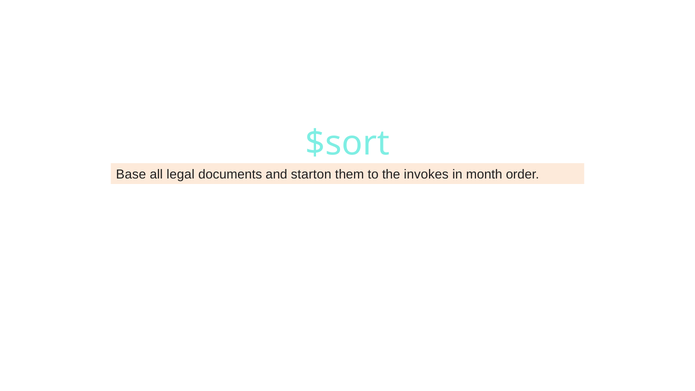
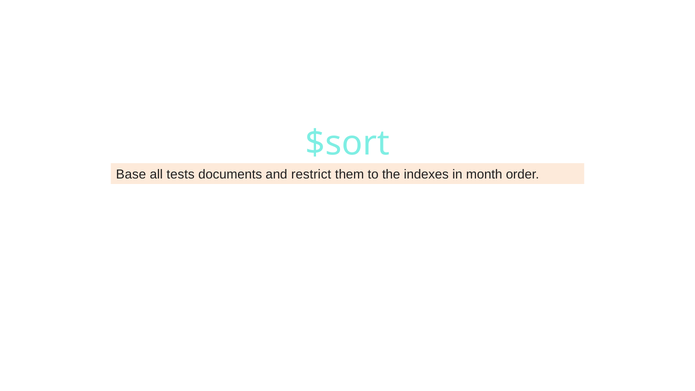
legal: legal -> tests
starton: starton -> restrict
invokes: invokes -> indexes
